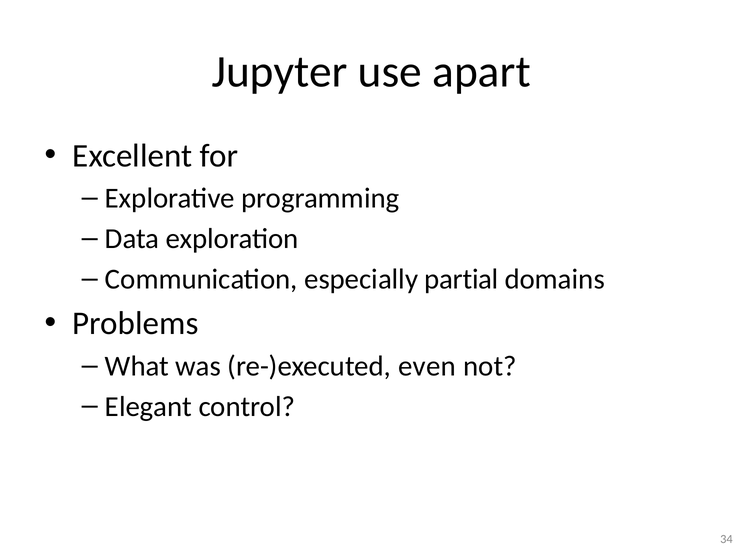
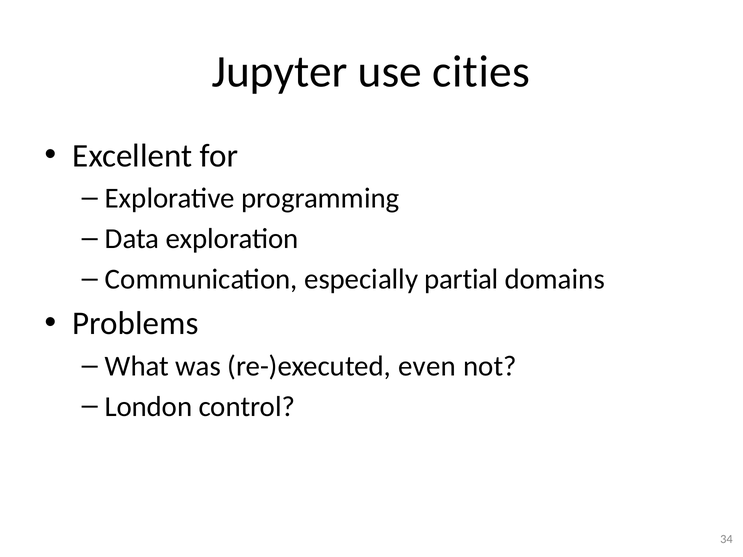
apart: apart -> cities
Elegant: Elegant -> London
